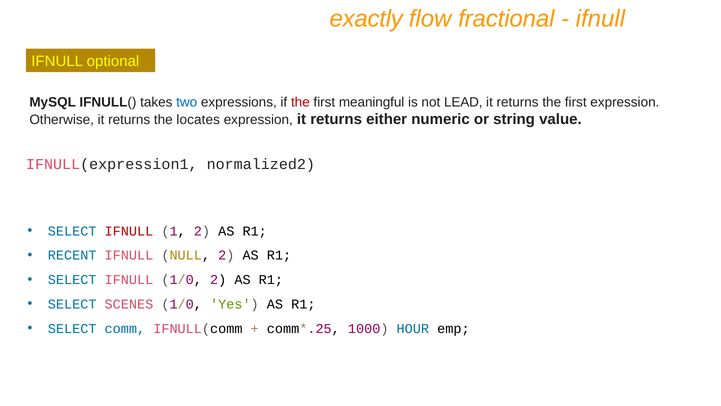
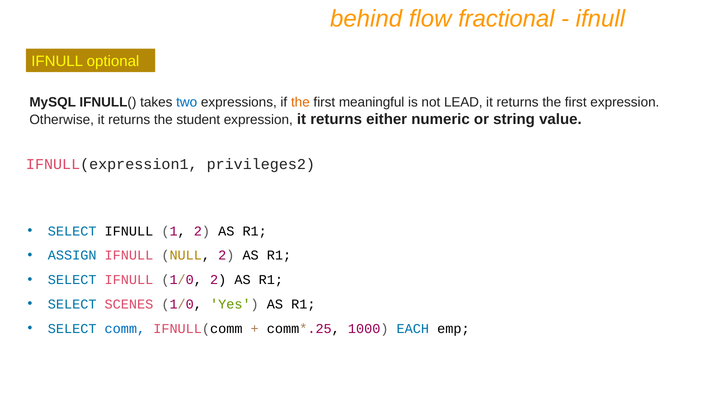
exactly: exactly -> behind
the at (300, 102) colour: red -> orange
locates: locates -> student
normalized2: normalized2 -> privileges2
IFNULL at (129, 231) colour: red -> black
RECENT: RECENT -> ASSIGN
HOUR: HOUR -> EACH
